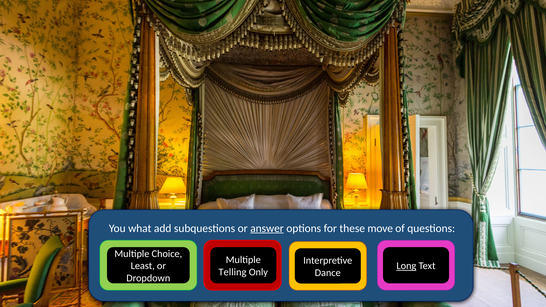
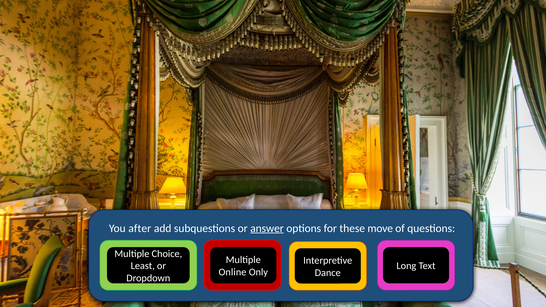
what: what -> after
Long underline: present -> none
Telling: Telling -> Online
